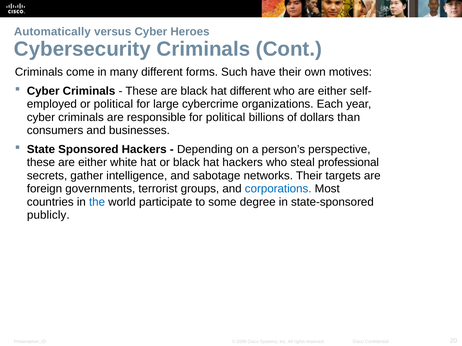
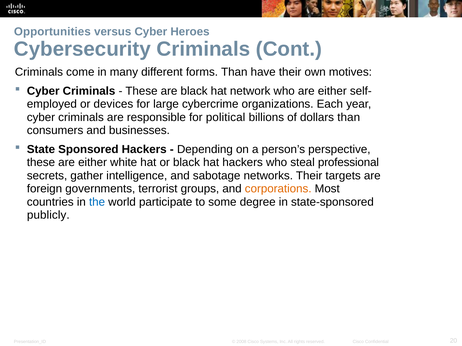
Automatically: Automatically -> Opportunities
forms Such: Such -> Than
hat different: different -> network
or political: political -> devices
corporations colour: blue -> orange
